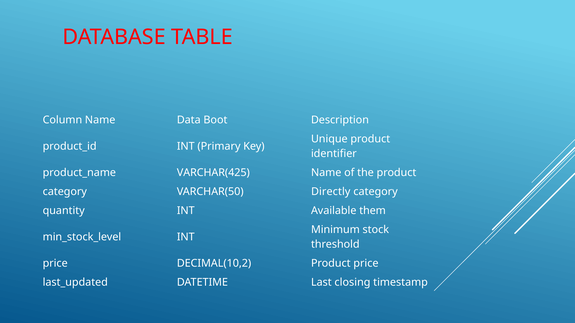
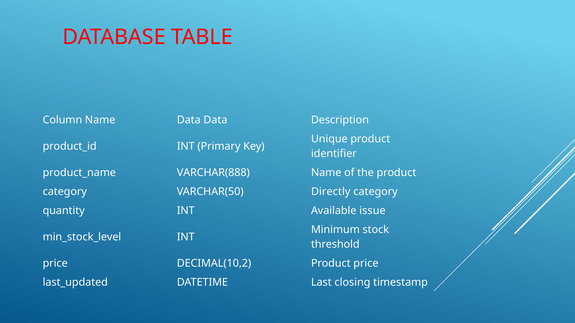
Data Boot: Boot -> Data
VARCHAR(425: VARCHAR(425 -> VARCHAR(888
them: them -> issue
